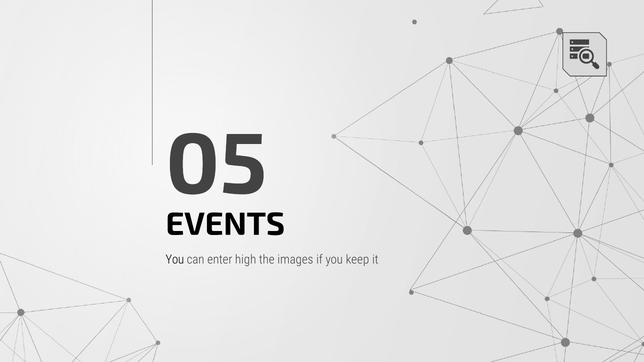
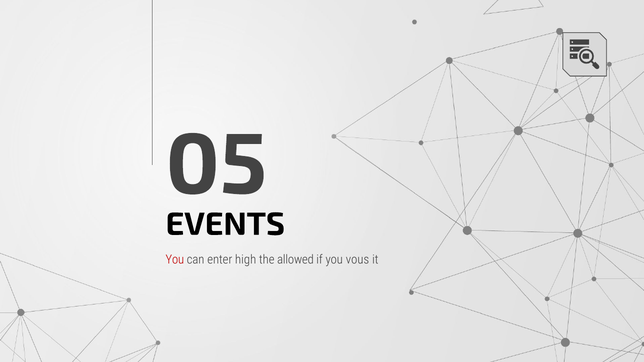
You at (175, 260) colour: black -> red
images: images -> allowed
keep: keep -> vous
